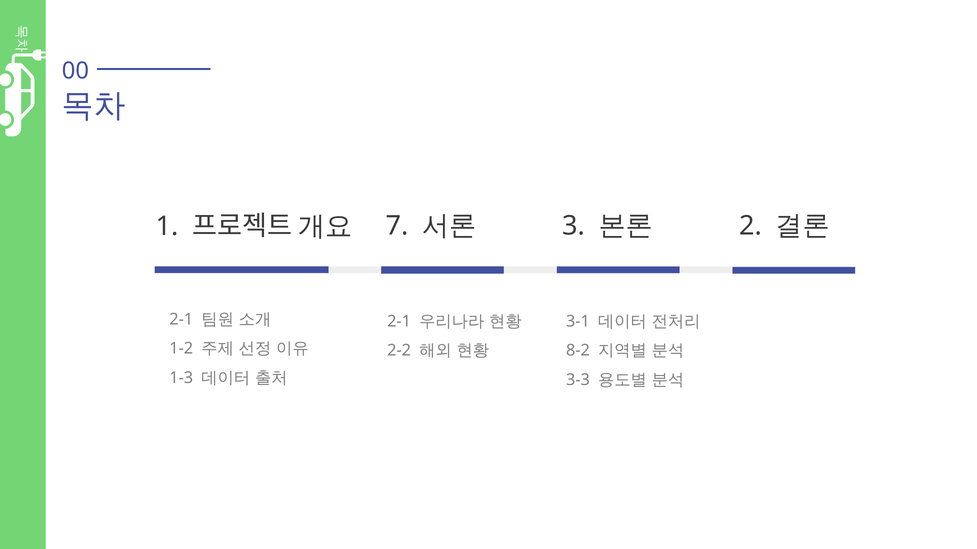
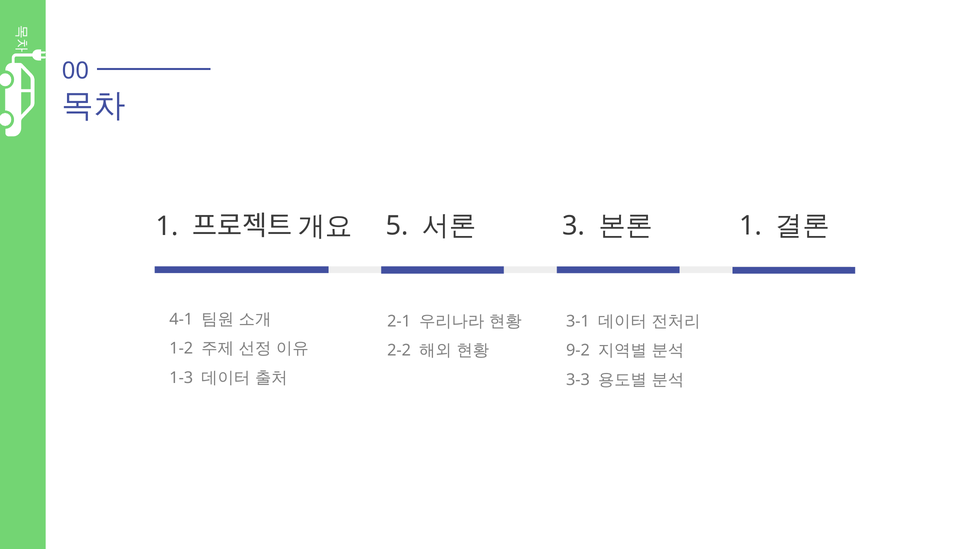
7: 7 -> 5
2 at (751, 226): 2 -> 1
2-1 at (181, 319): 2-1 -> 4-1
8-2: 8-2 -> 9-2
